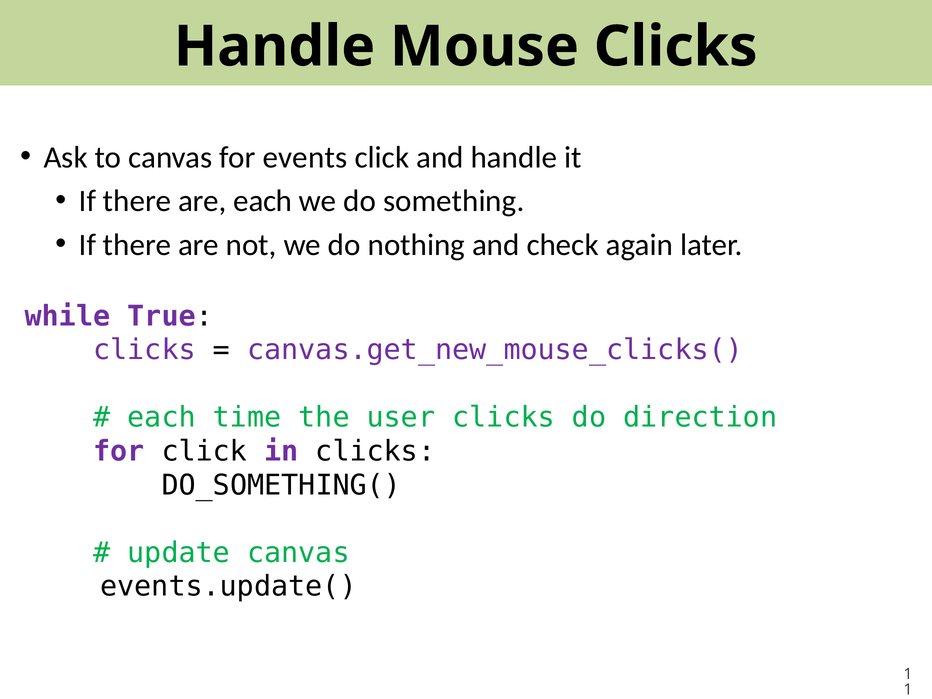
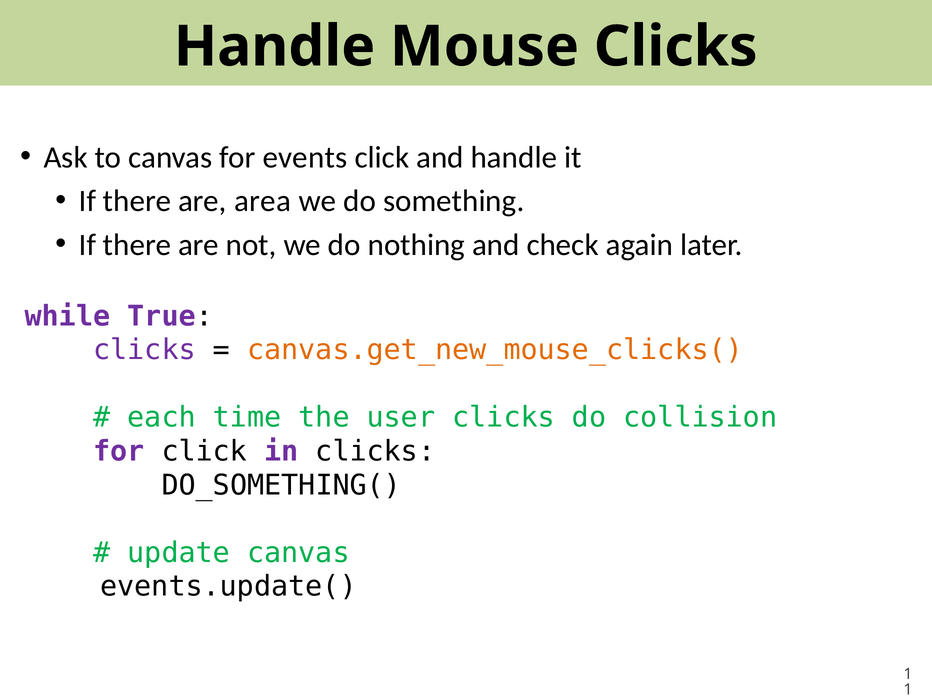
are each: each -> area
canvas.get_new_mouse_clicks( colour: purple -> orange
direction: direction -> collision
